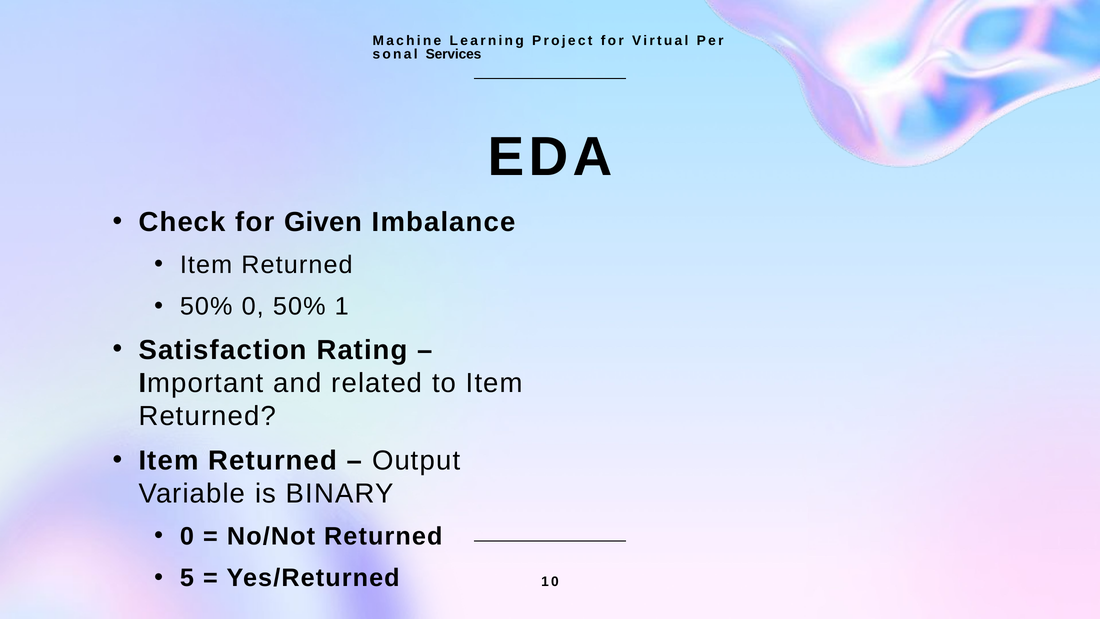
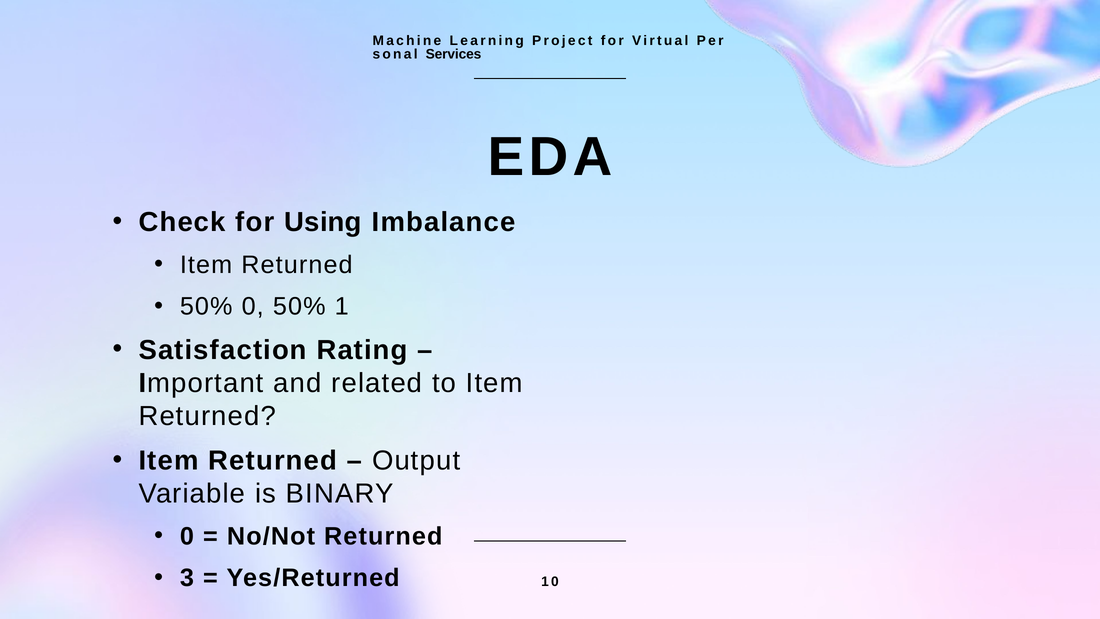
Given: Given -> Using
5: 5 -> 3
